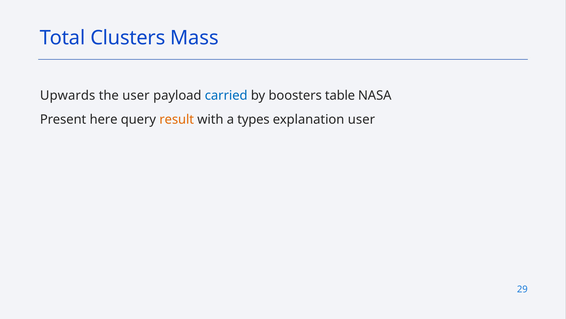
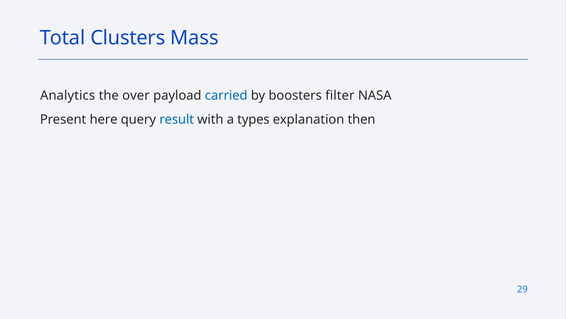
Upwards: Upwards -> Analytics
the user: user -> over
table: table -> filter
result colour: orange -> blue
explanation user: user -> then
